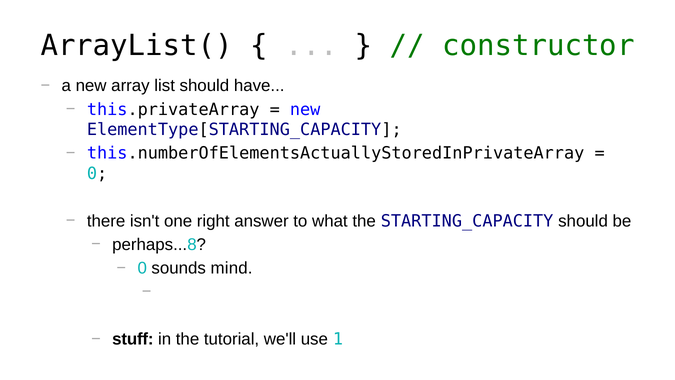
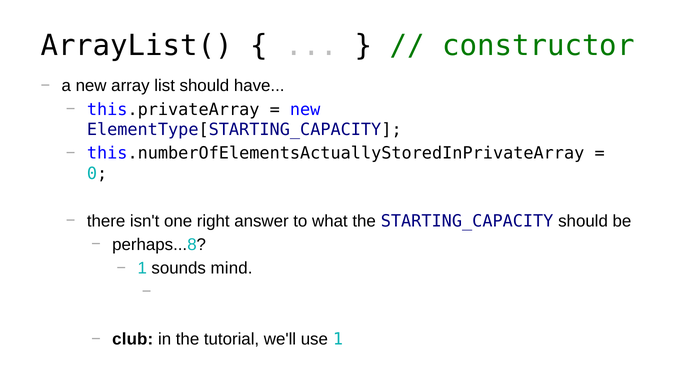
0 at (142, 268): 0 -> 1
stuff: stuff -> club
